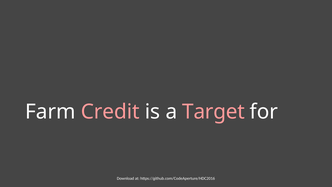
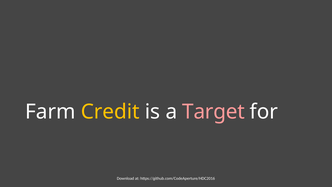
Credit colour: pink -> yellow
